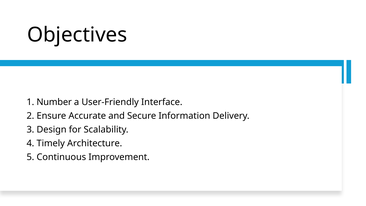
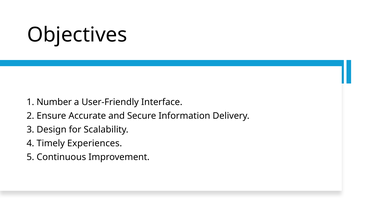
Architecture: Architecture -> Experiences
